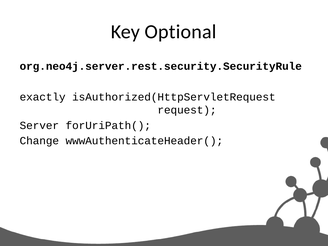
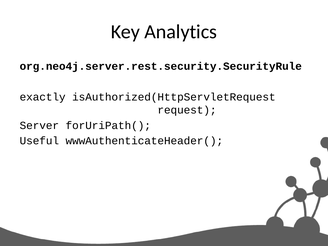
Optional: Optional -> Analytics
Change: Change -> Useful
